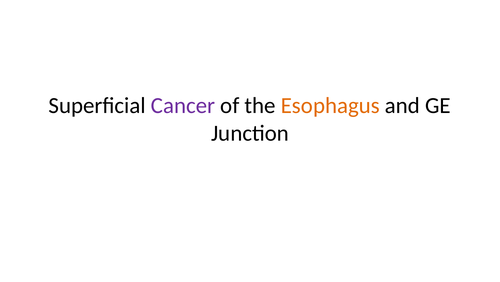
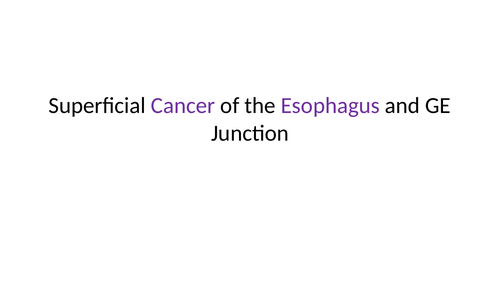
Esophagus colour: orange -> purple
